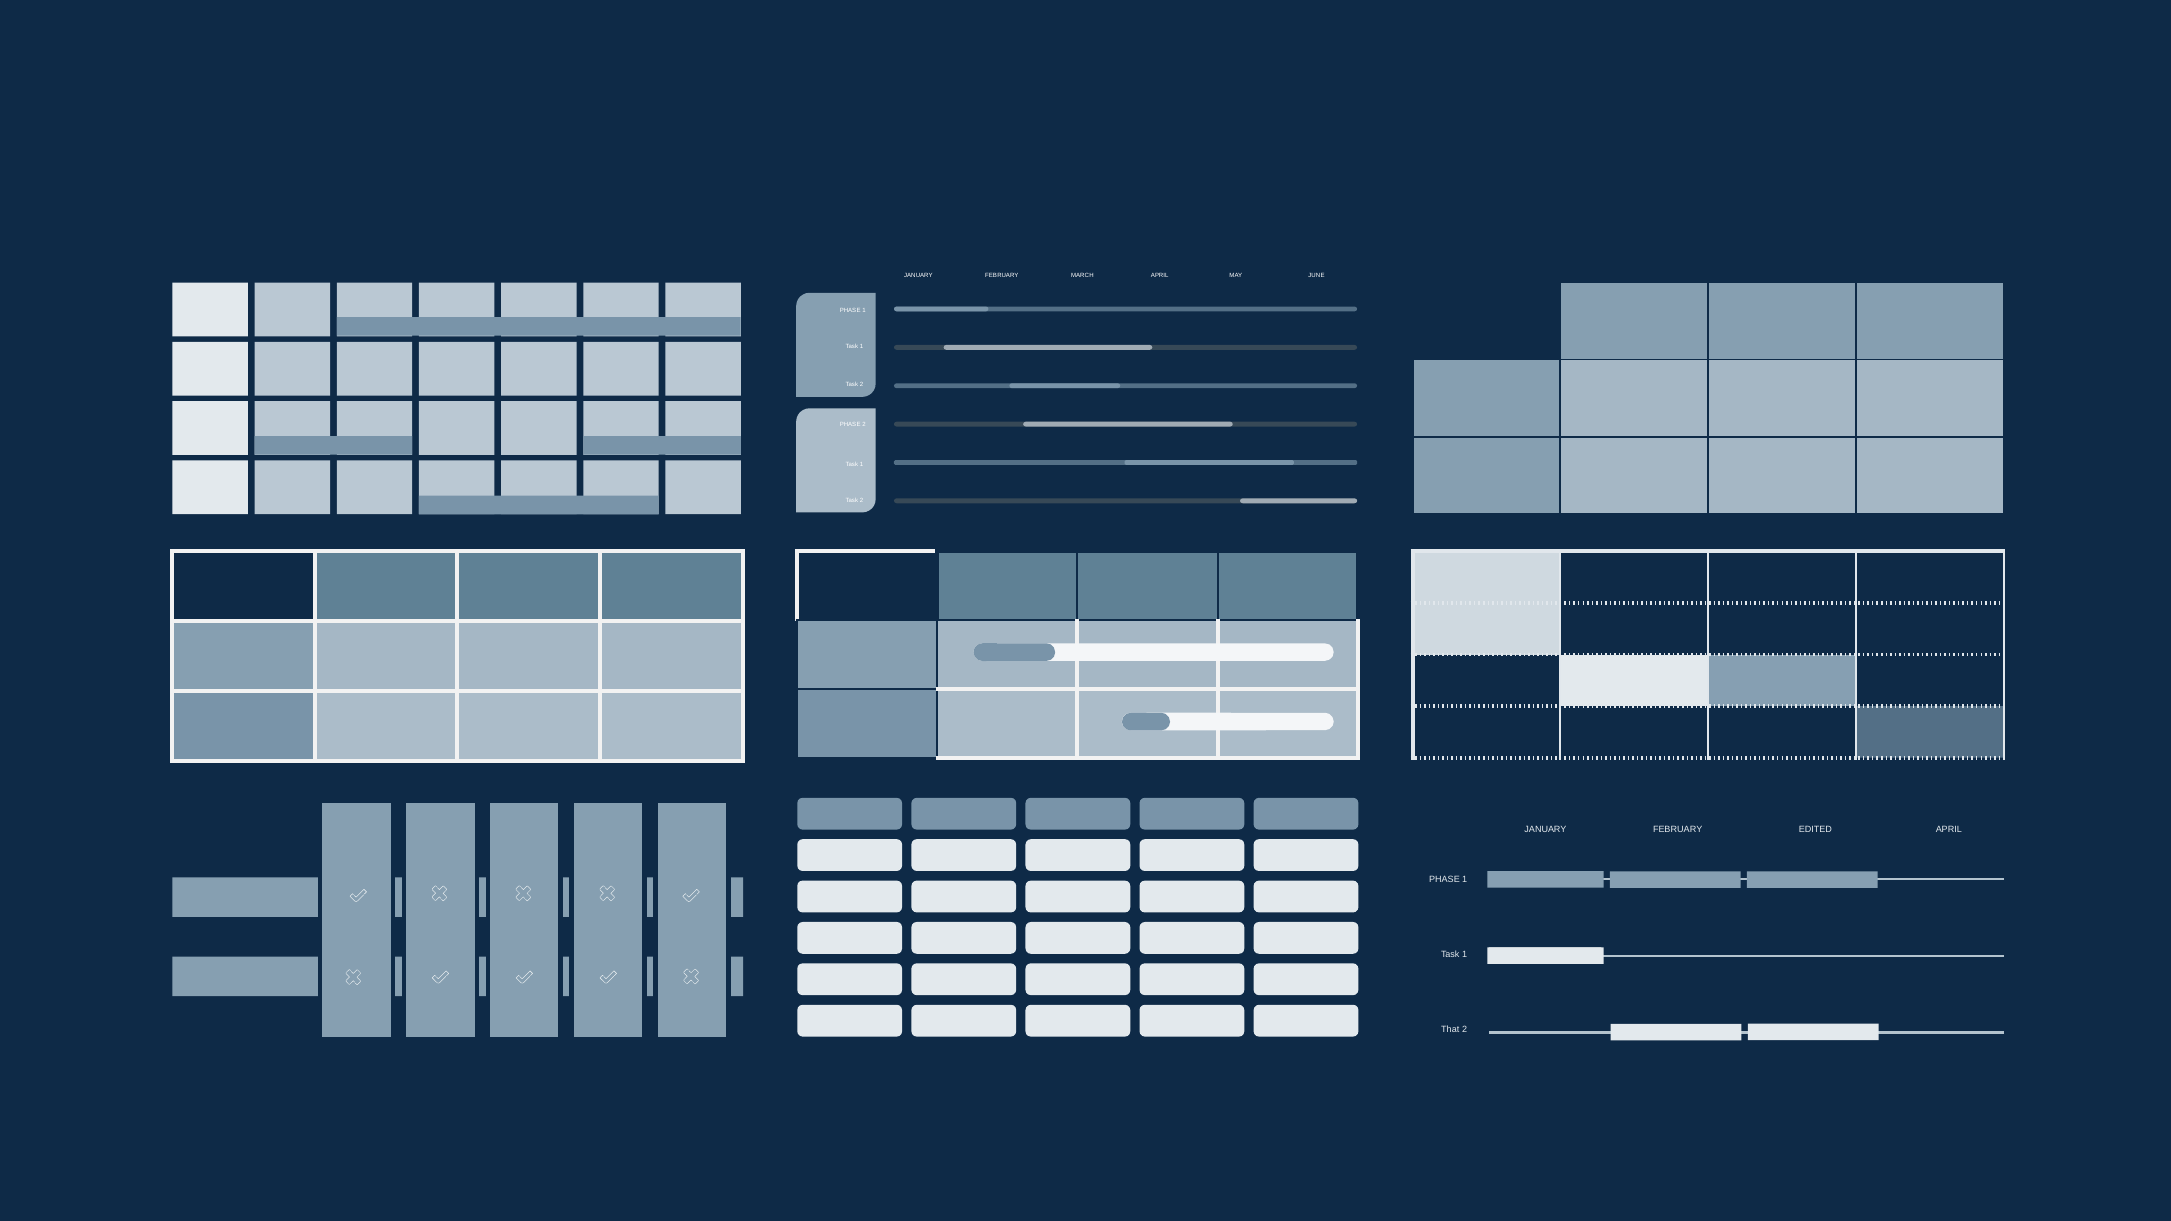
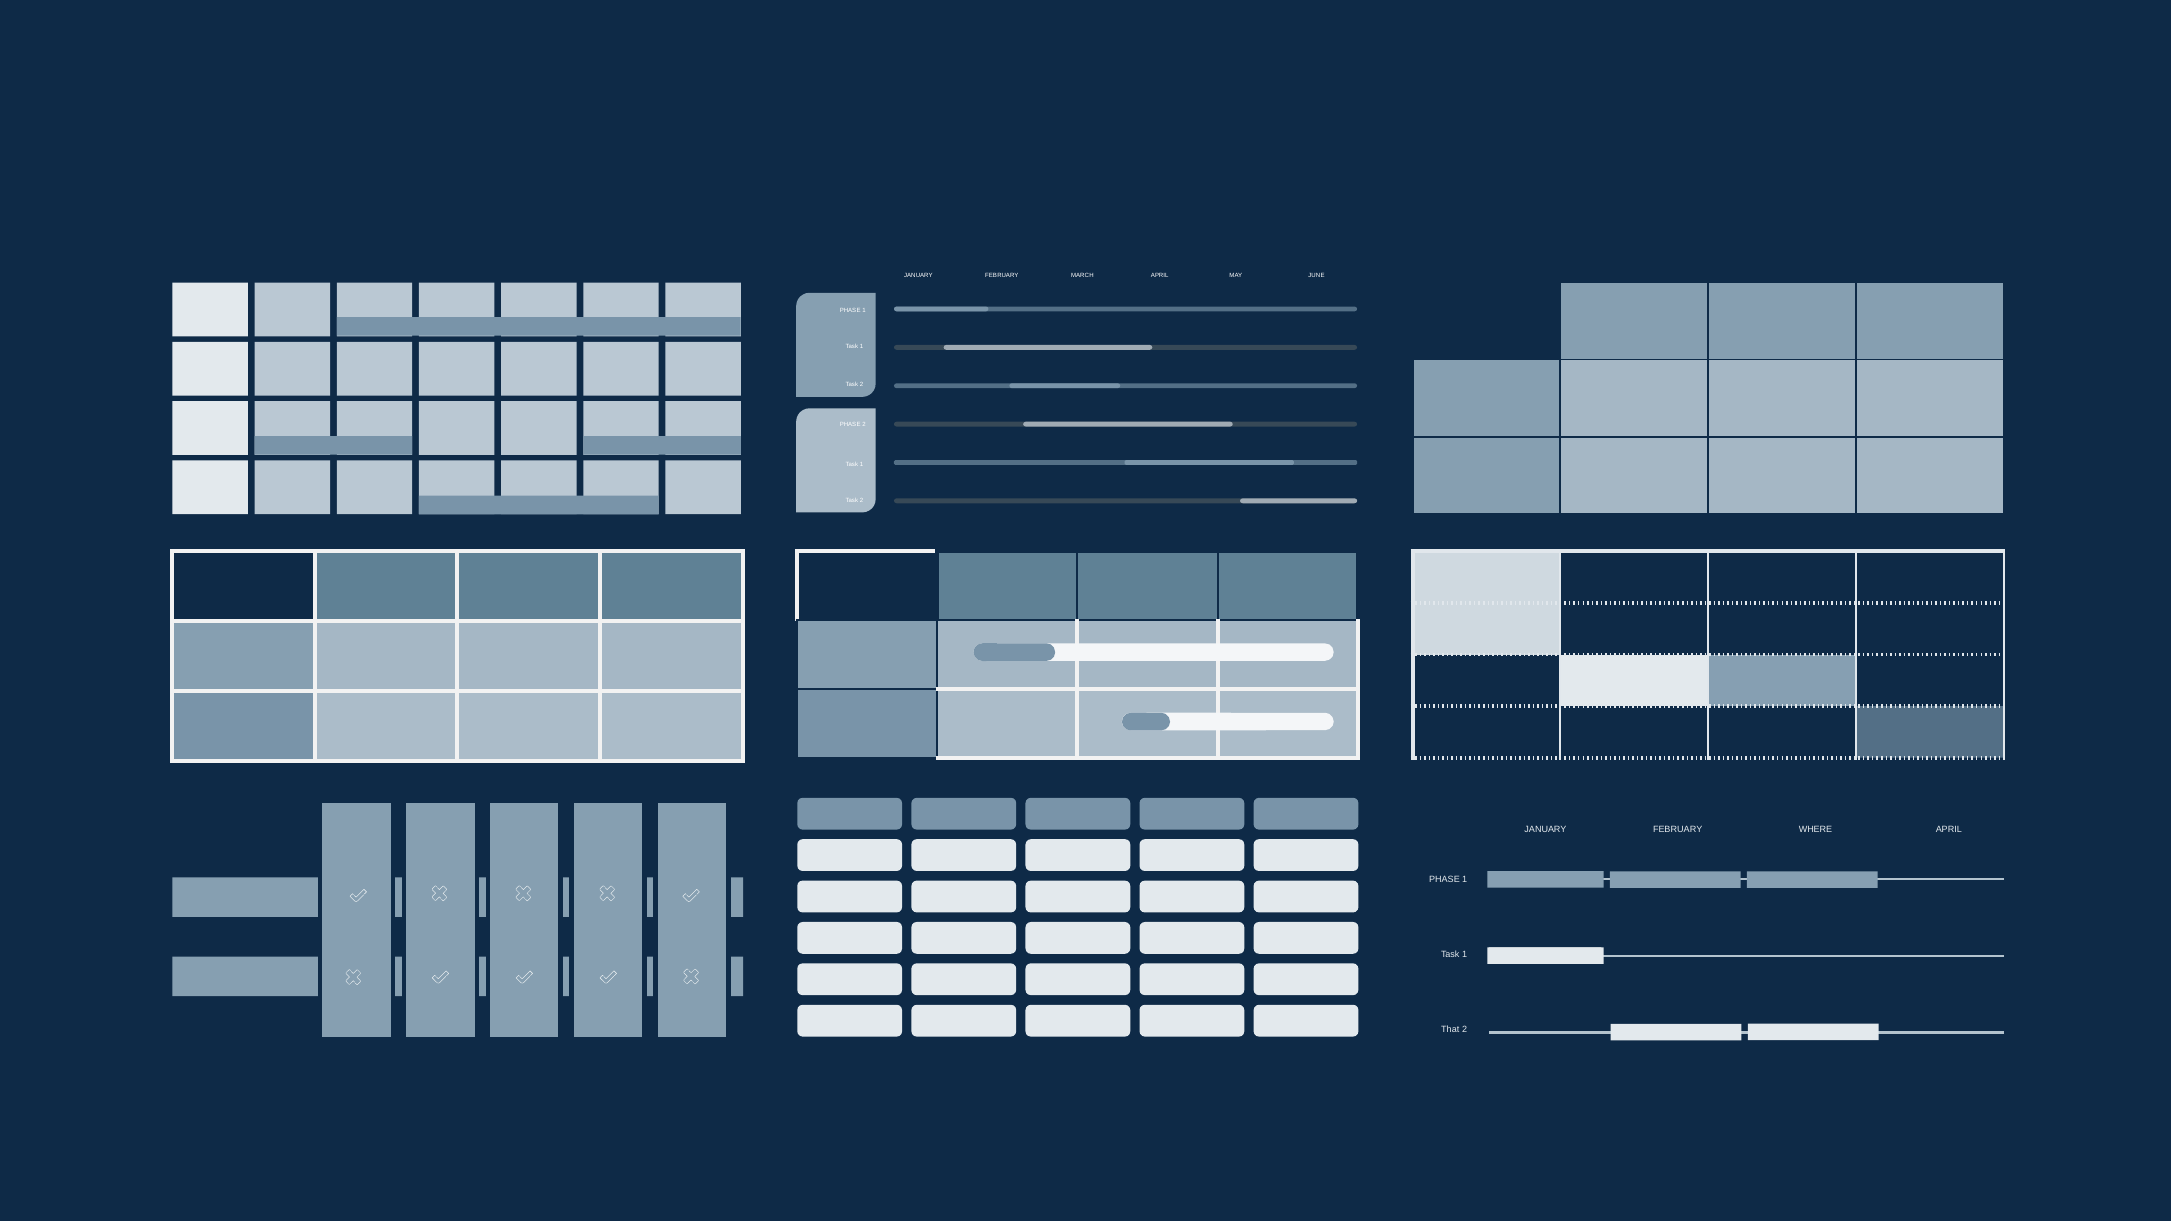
EDITED: EDITED -> WHERE
